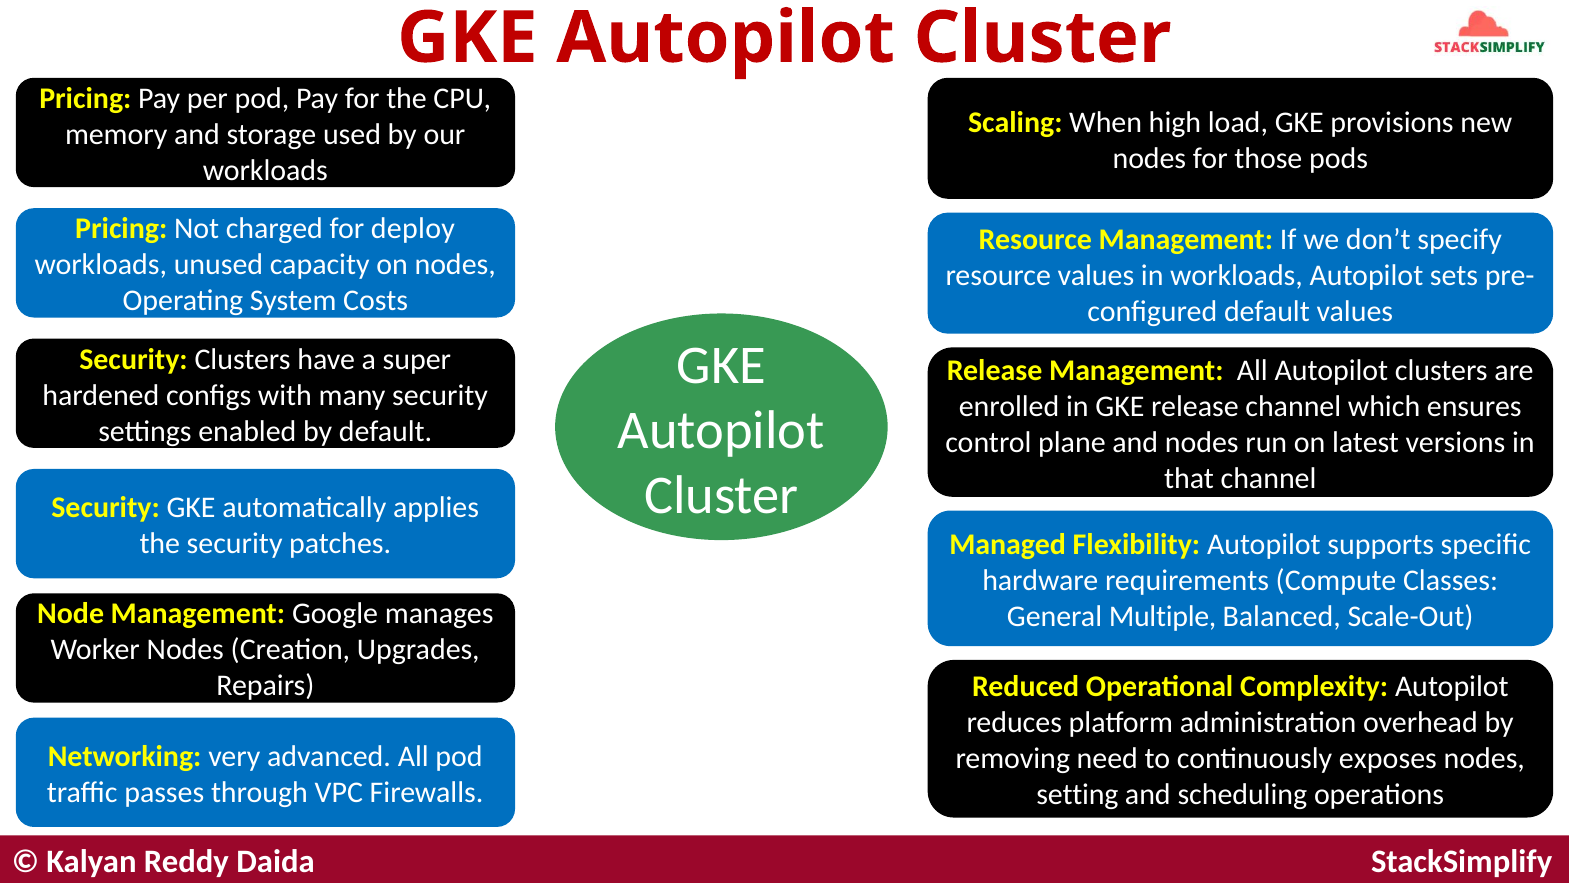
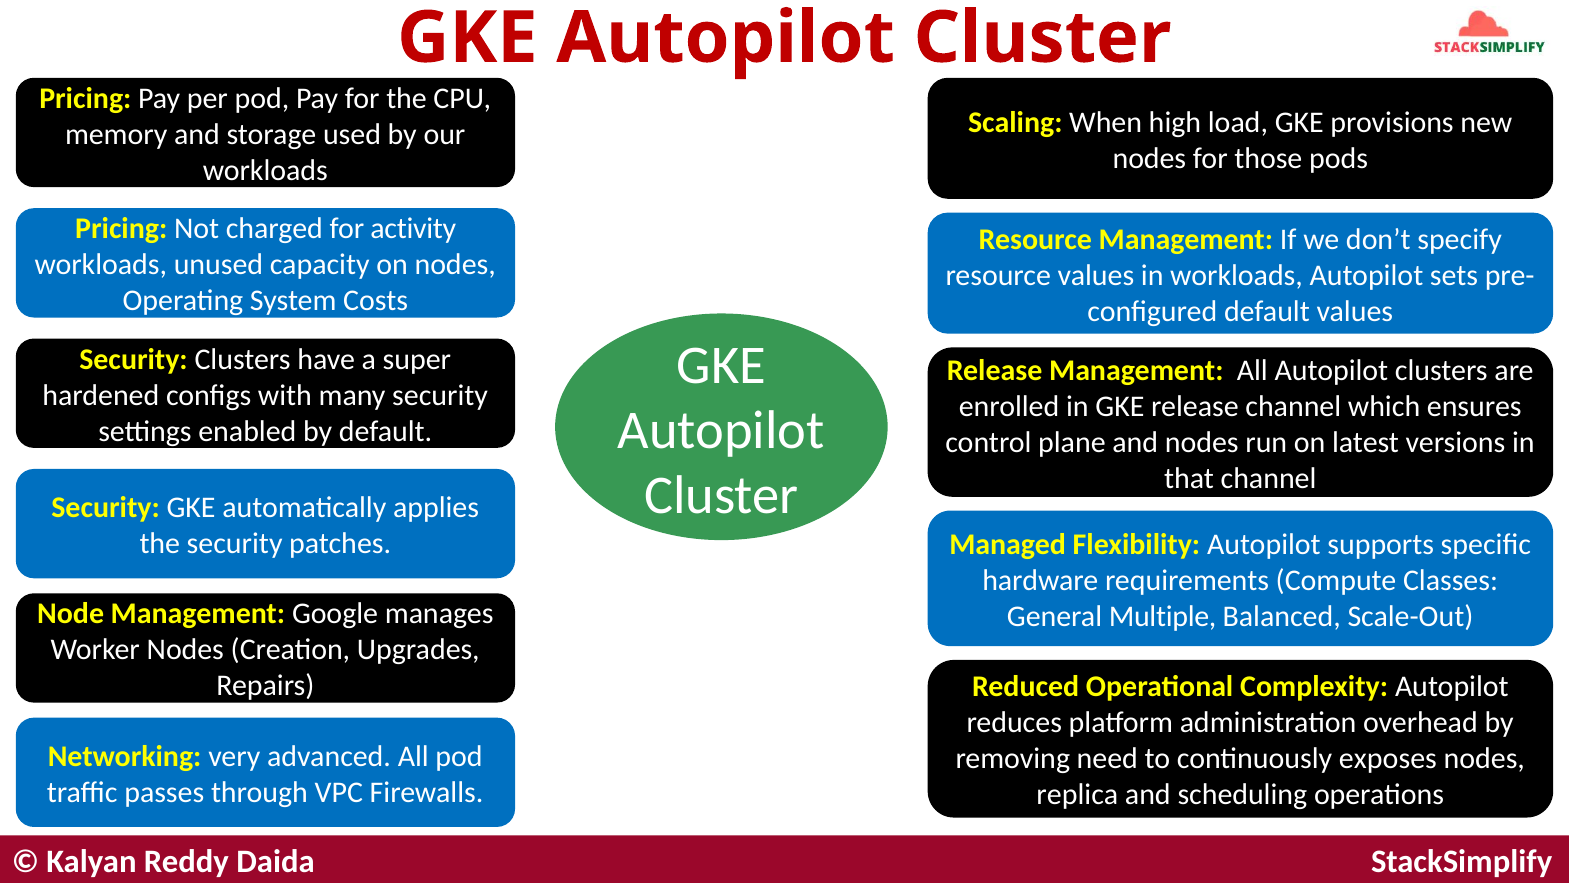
deploy: deploy -> activity
setting: setting -> replica
